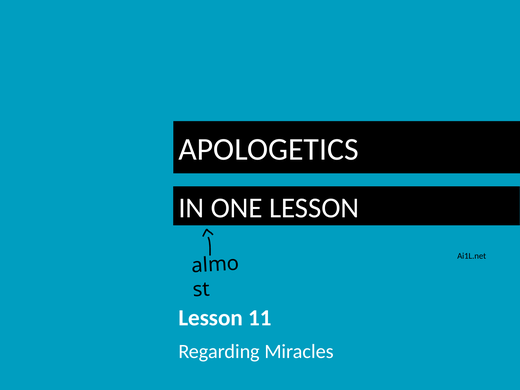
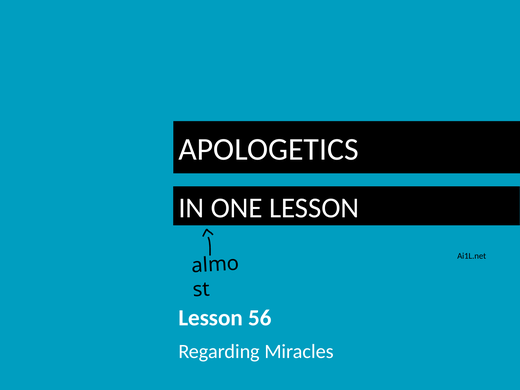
11: 11 -> 56
